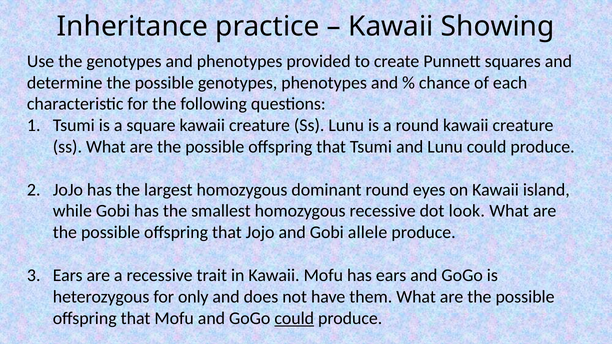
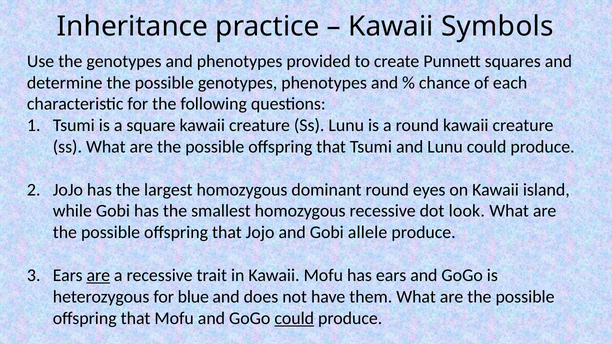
Showing: Showing -> Symbols
are at (98, 276) underline: none -> present
only: only -> blue
